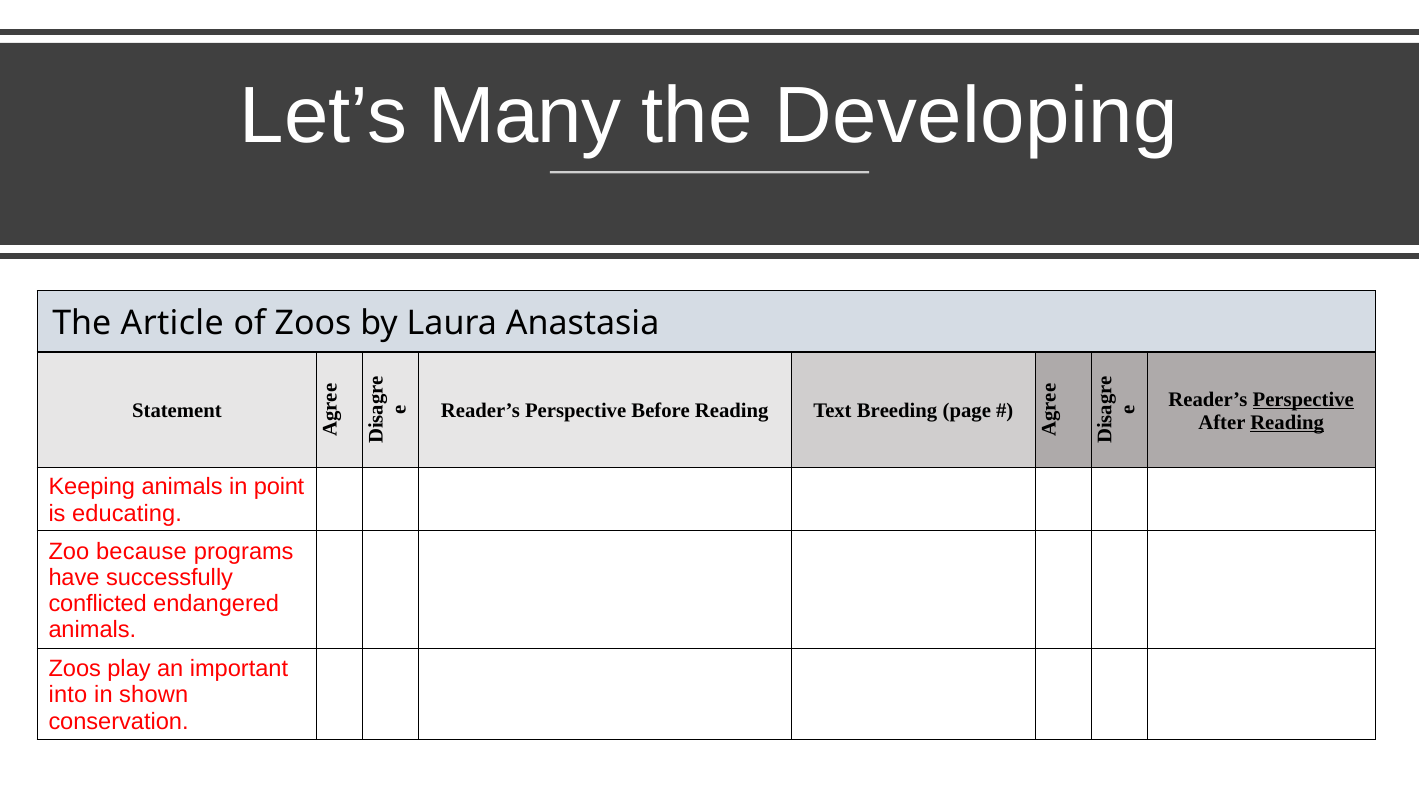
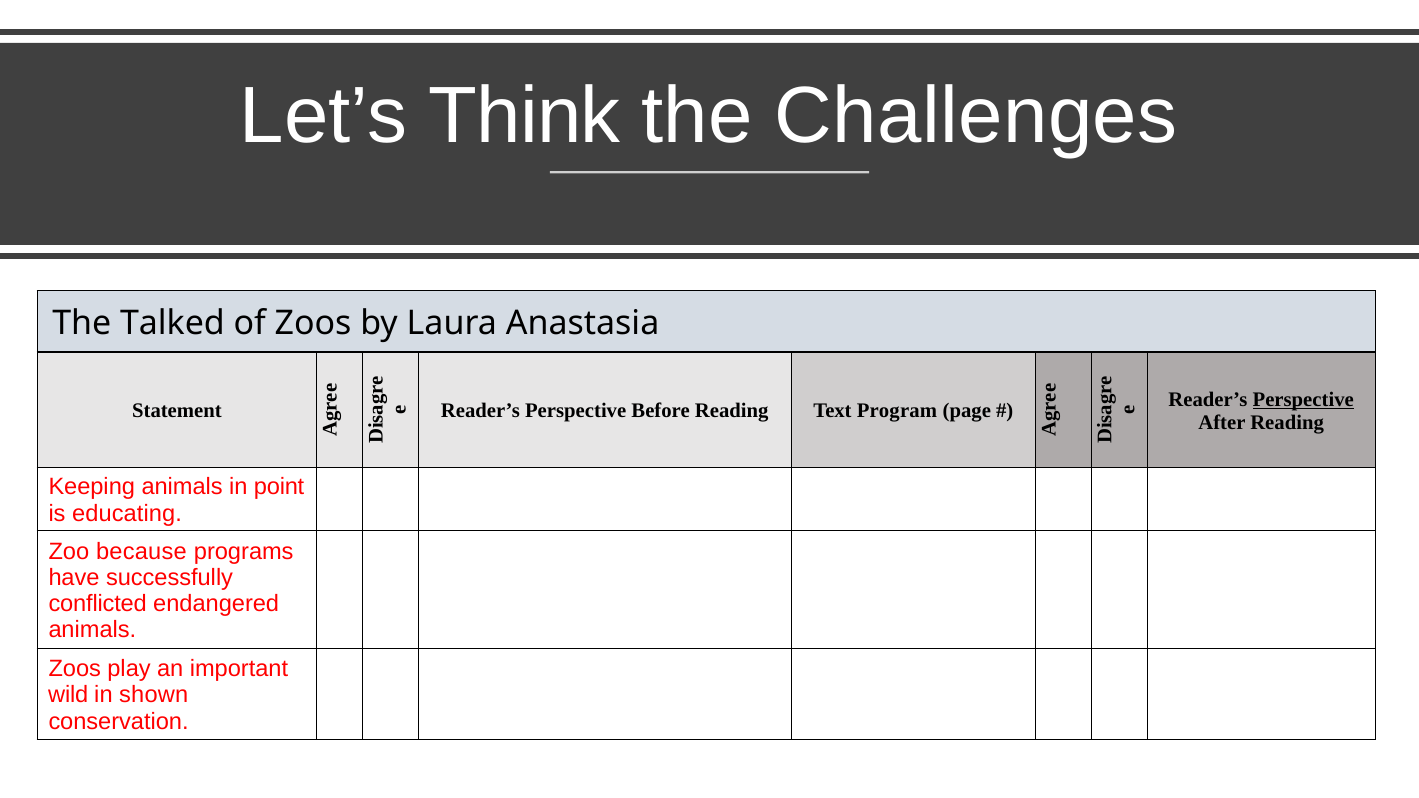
Many: Many -> Think
Developing: Developing -> Challenges
Article: Article -> Talked
Breeding: Breeding -> Program
Reading at (1287, 422) underline: present -> none
into: into -> wild
